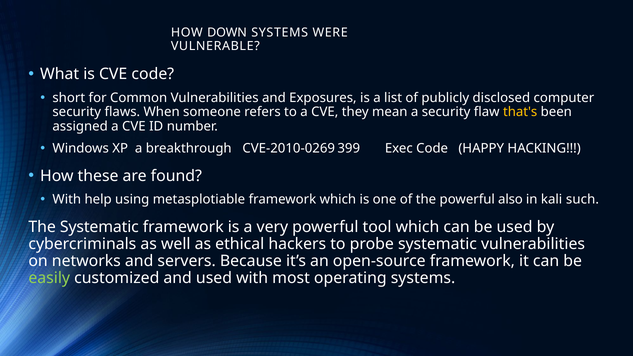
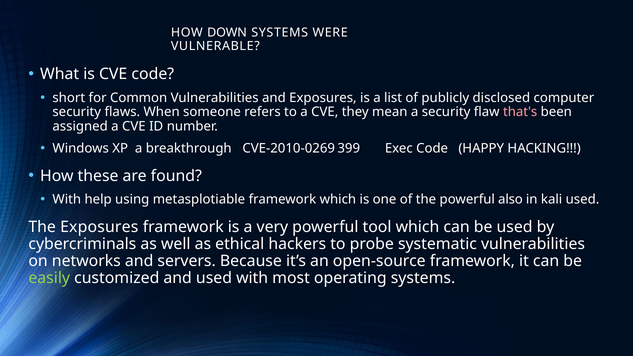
that's colour: yellow -> pink
kali such: such -> used
The Systematic: Systematic -> Exposures
